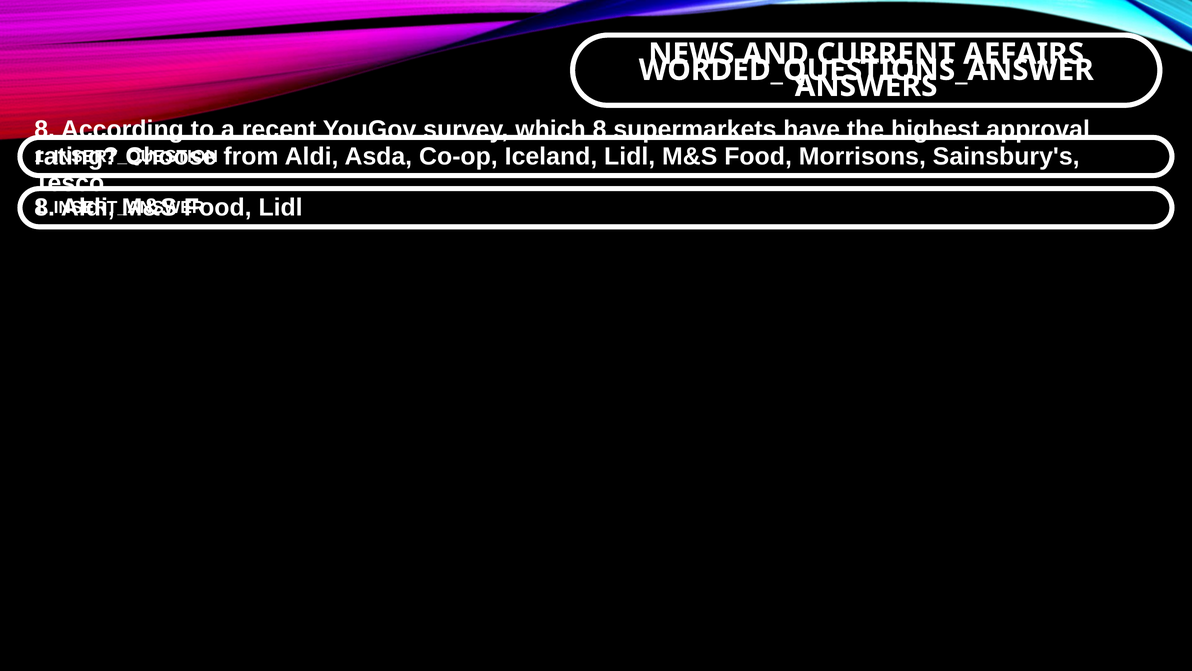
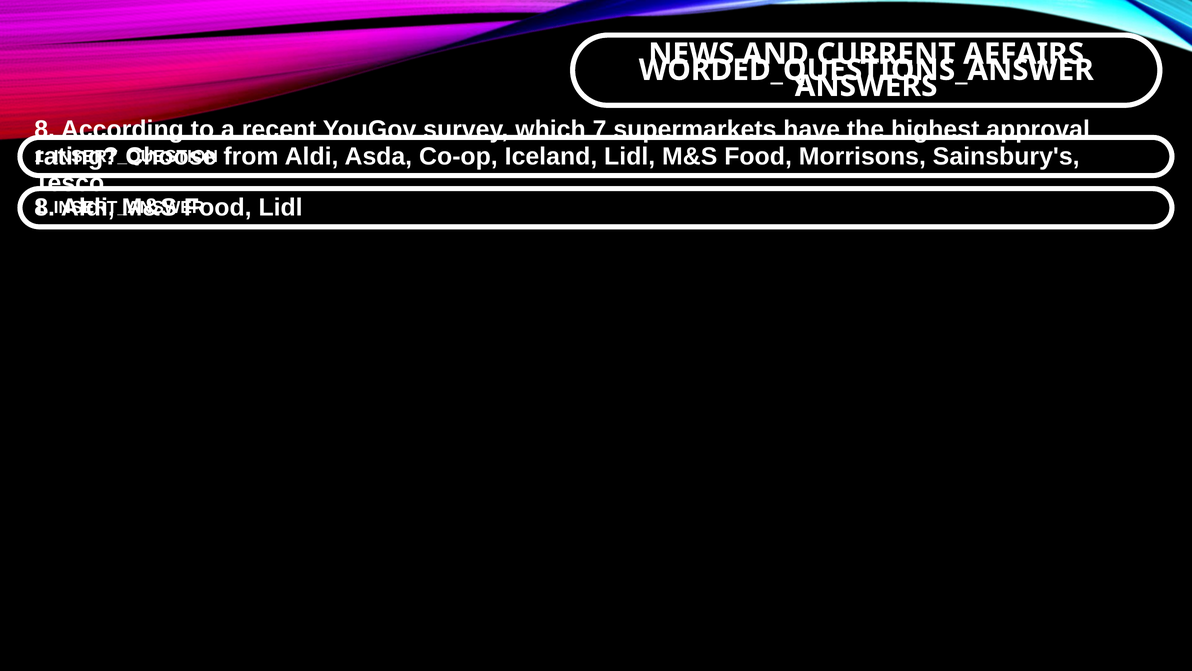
which 8: 8 -> 7
